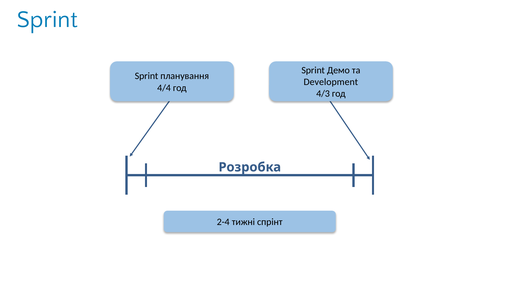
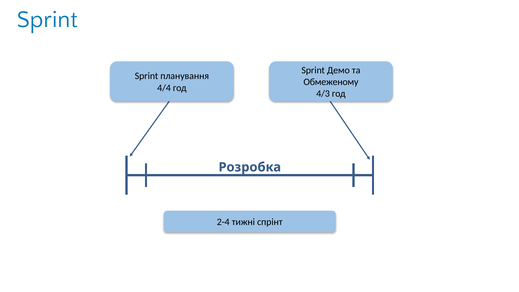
Development: Development -> Обмеженому
